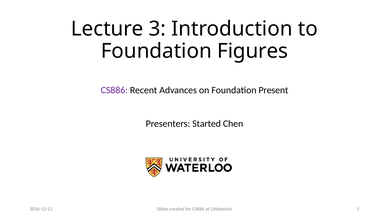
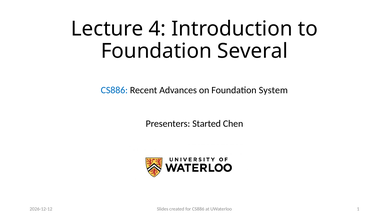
3: 3 -> 4
Figures: Figures -> Several
CS886 at (114, 90) colour: purple -> blue
Present: Present -> System
